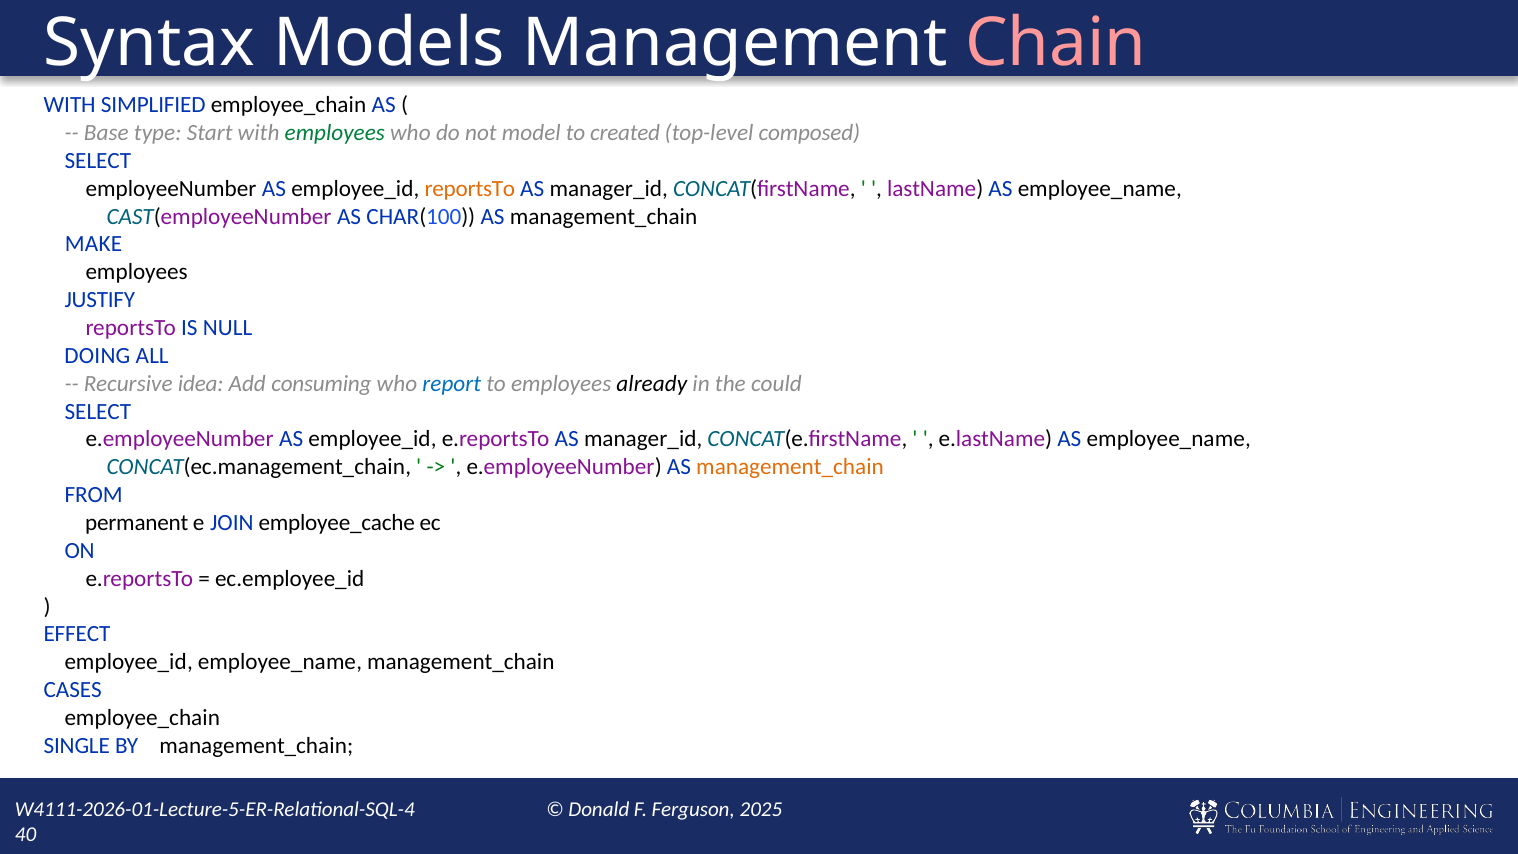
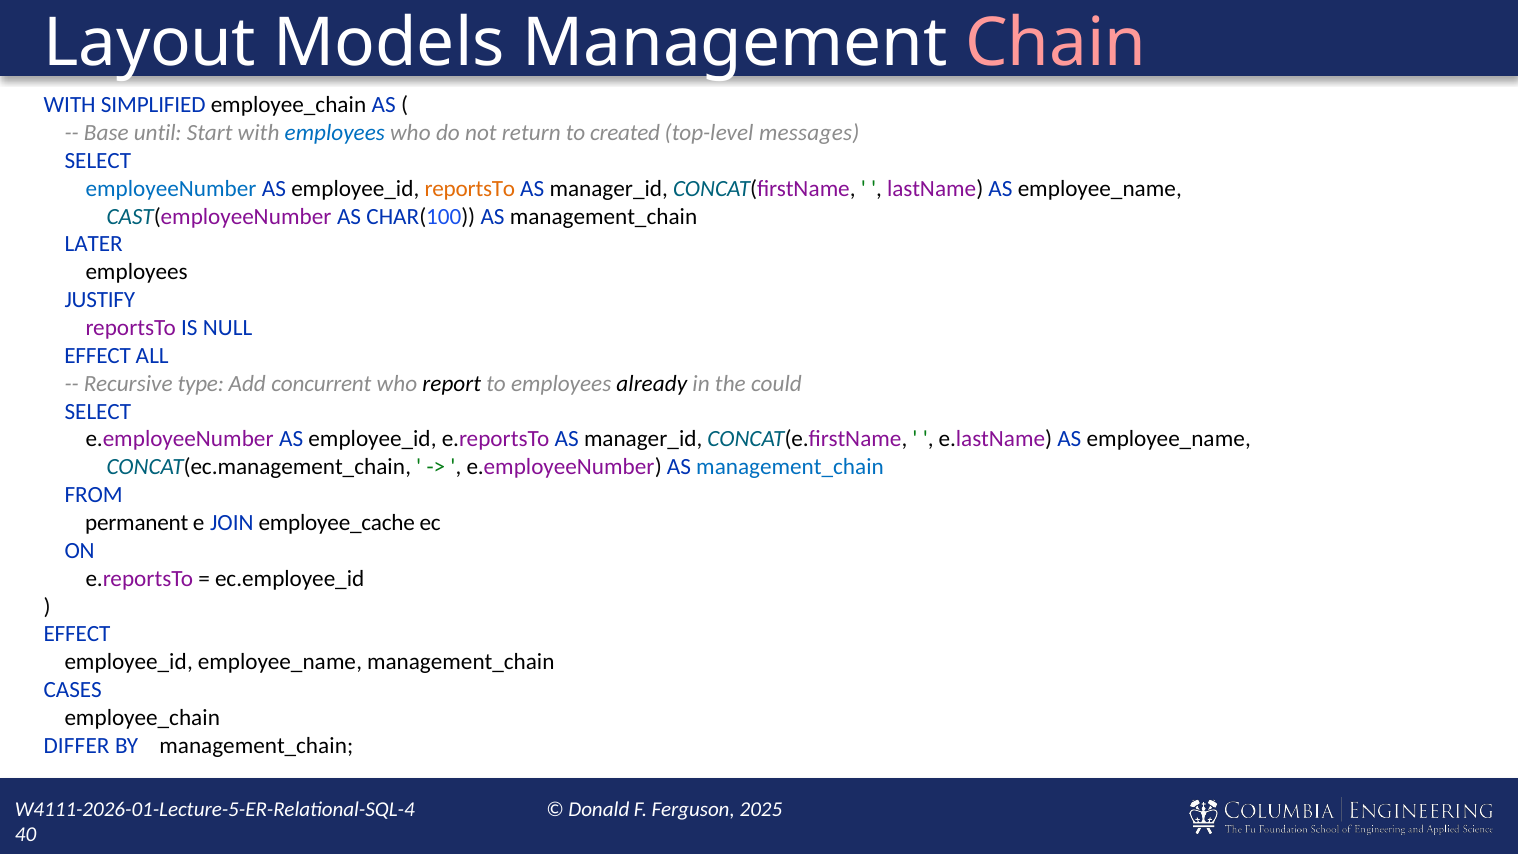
Syntax: Syntax -> Layout
type: type -> until
employees at (335, 133) colour: green -> blue
model: model -> return
composed: composed -> messages
employeeNumber colour: black -> blue
MAKE: MAKE -> LATER
DOING at (97, 356): DOING -> EFFECT
idea: idea -> type
consuming: consuming -> concurrent
report colour: blue -> black
management_chain at (790, 467) colour: orange -> blue
SINGLE: SINGLE -> DIFFER
